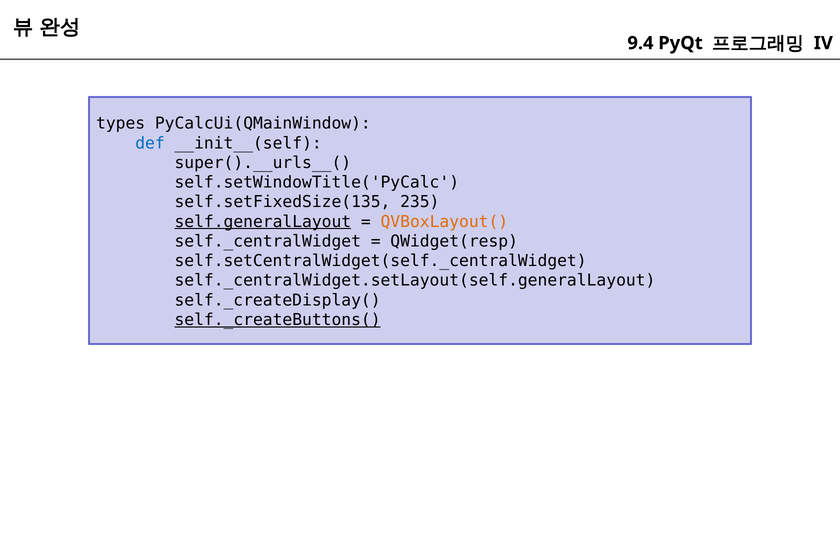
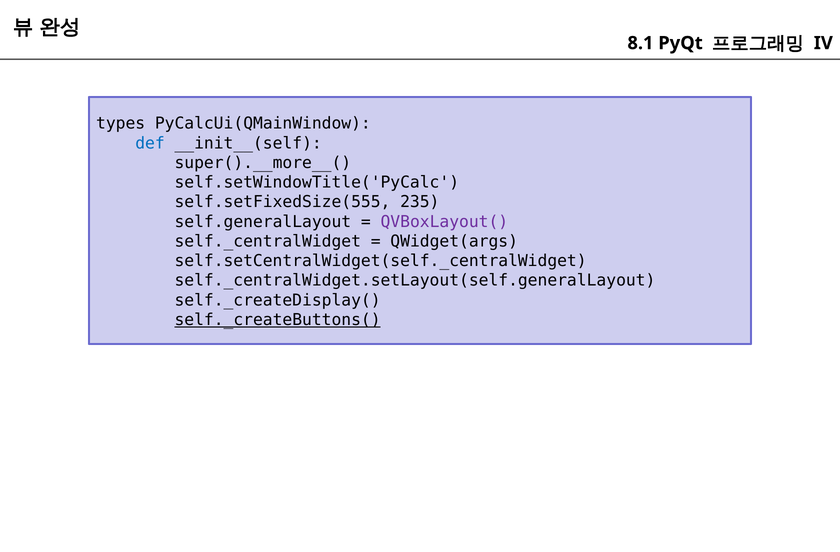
9.4: 9.4 -> 8.1
super().__urls__(: super().__urls__( -> super().__more__(
self.setFixedSize(135: self.setFixedSize(135 -> self.setFixedSize(555
self.generalLayout underline: present -> none
QVBoxLayout( colour: orange -> purple
QWidget(resp: QWidget(resp -> QWidget(args
